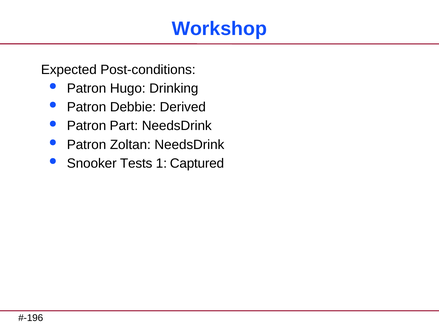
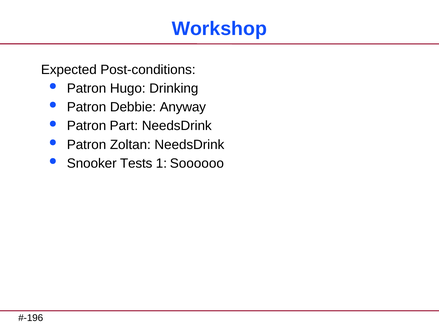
Derived: Derived -> Anyway
Captured: Captured -> Soooooo
